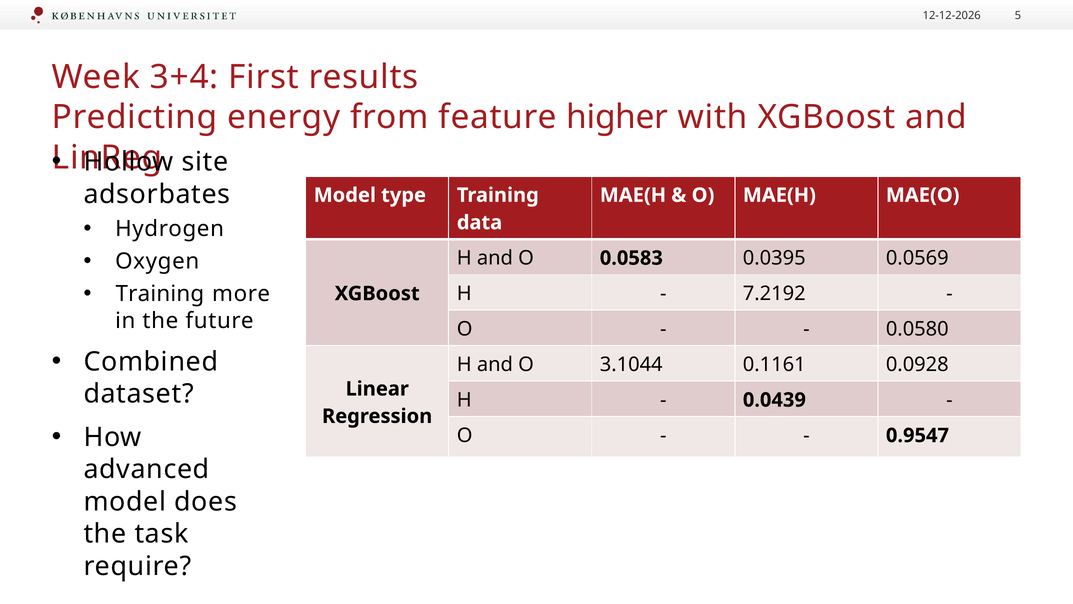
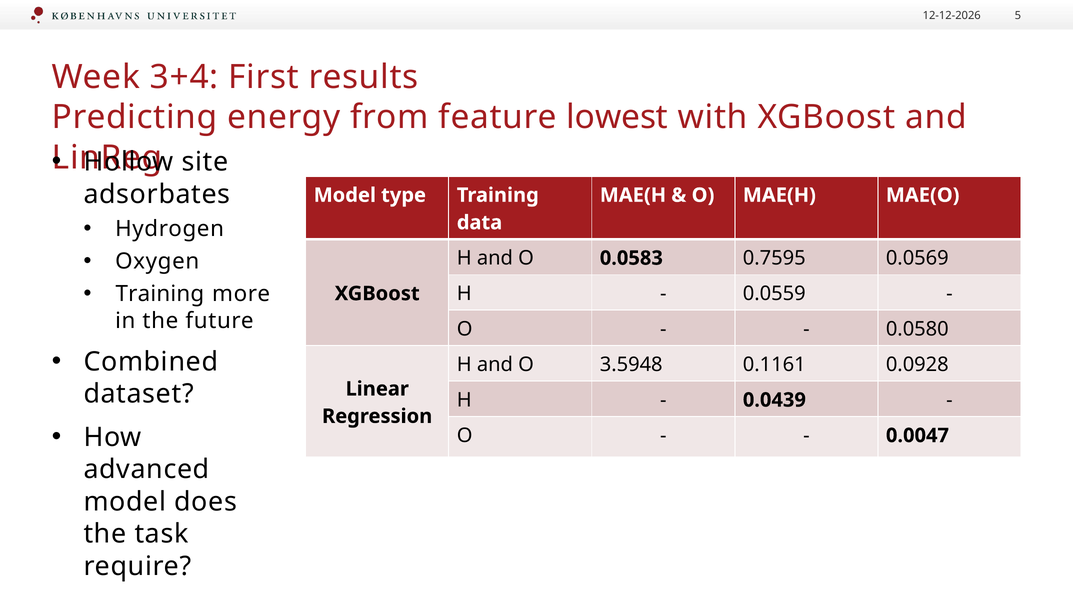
higher: higher -> lowest
0.0395: 0.0395 -> 0.7595
7.2192: 7.2192 -> 0.0559
3.1044: 3.1044 -> 3.5948
0.9547: 0.9547 -> 0.0047
